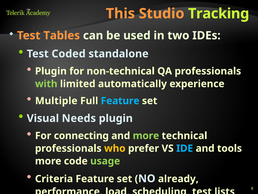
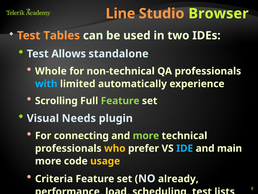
This: This -> Line
Tracking: Tracking -> Browser
Coded: Coded -> Allows
Plugin at (51, 71): Plugin -> Whole
with colour: light green -> light blue
Multiple: Multiple -> Scrolling
Feature at (120, 101) colour: light blue -> light green
tools: tools -> main
usage colour: light green -> yellow
